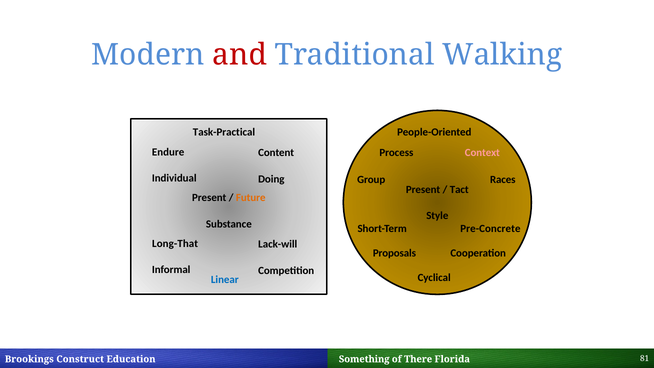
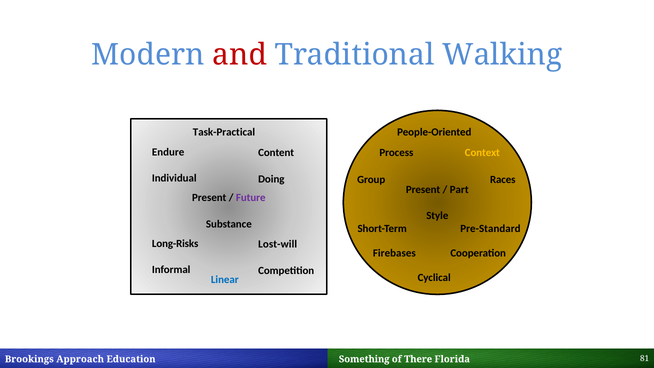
Context colour: pink -> yellow
Tact: Tact -> Part
Future colour: orange -> purple
Pre-Concrete: Pre-Concrete -> Pre-Standard
Long-That: Long-That -> Long-Risks
Lack-will: Lack-will -> Lost-will
Proposals: Proposals -> Firebases
Construct: Construct -> Approach
